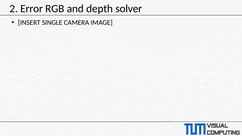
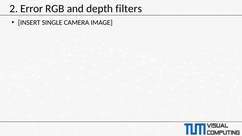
solver: solver -> filters
